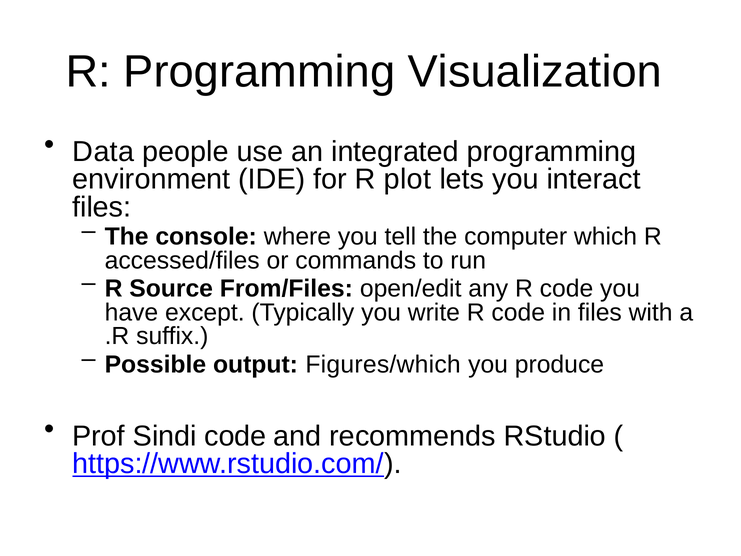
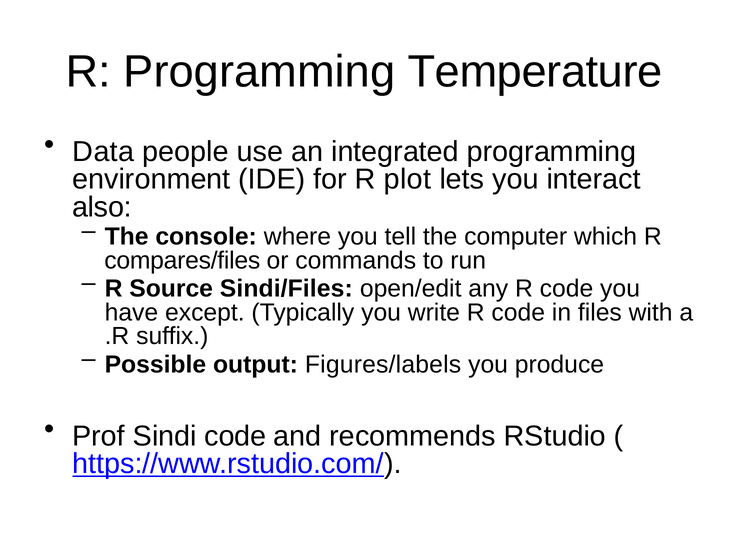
Visualization: Visualization -> Temperature
files at (102, 207): files -> also
accessed/files: accessed/files -> compares/files
From/Files: From/Files -> Sindi/Files
Figures/which: Figures/which -> Figures/labels
